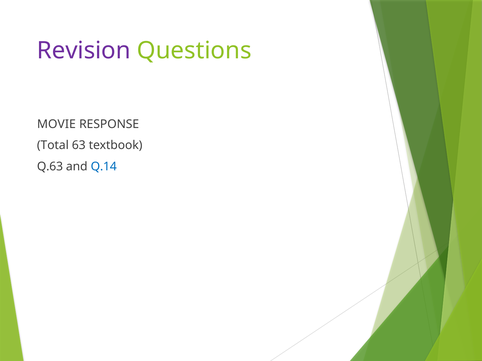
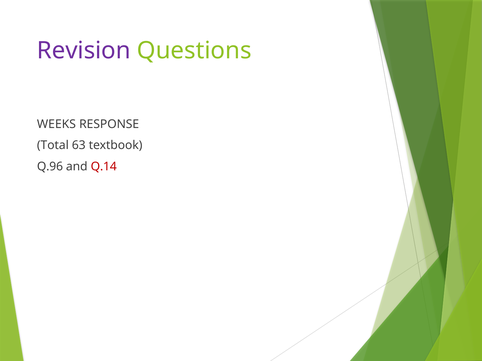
MOVIE: MOVIE -> WEEKS
Q.63: Q.63 -> Q.96
Q.14 colour: blue -> red
